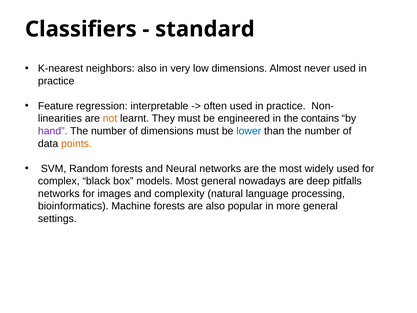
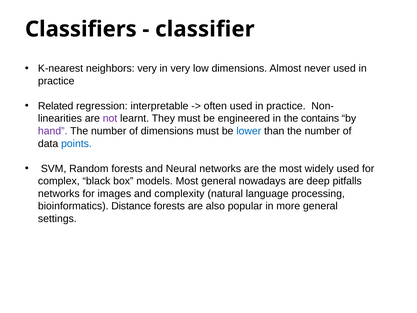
standard: standard -> classifier
neighbors also: also -> very
Feature: Feature -> Related
not colour: orange -> purple
points colour: orange -> blue
Machine: Machine -> Distance
